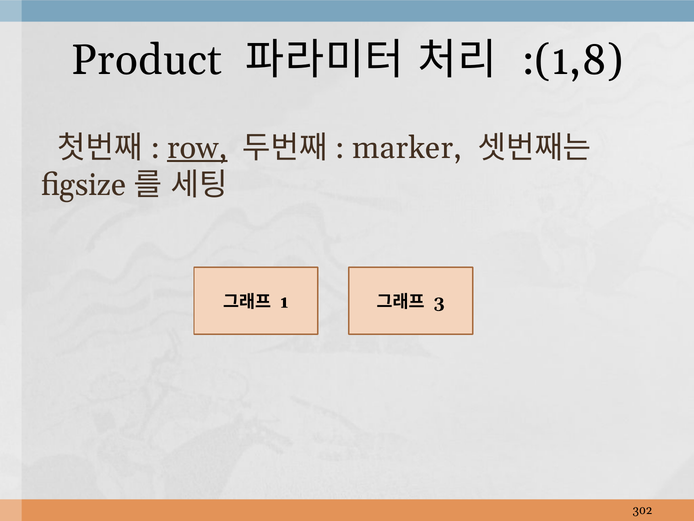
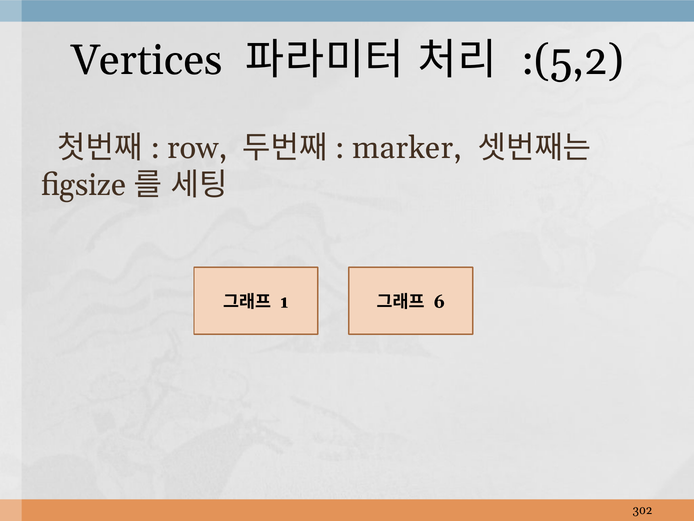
Product: Product -> Vertices
:(1,8: :(1,8 -> :(5,2
row underline: present -> none
3: 3 -> 6
